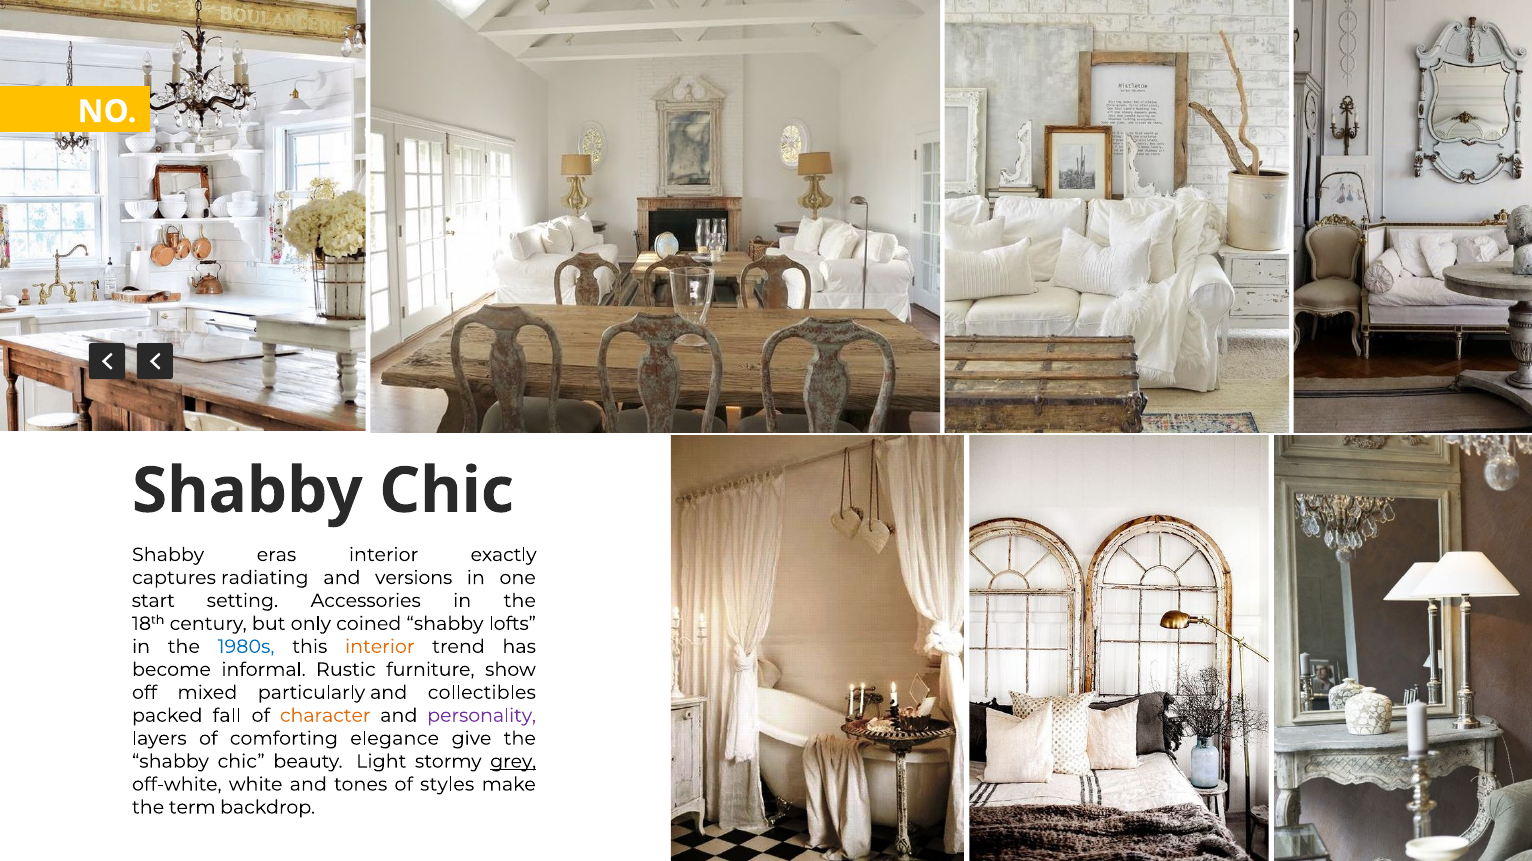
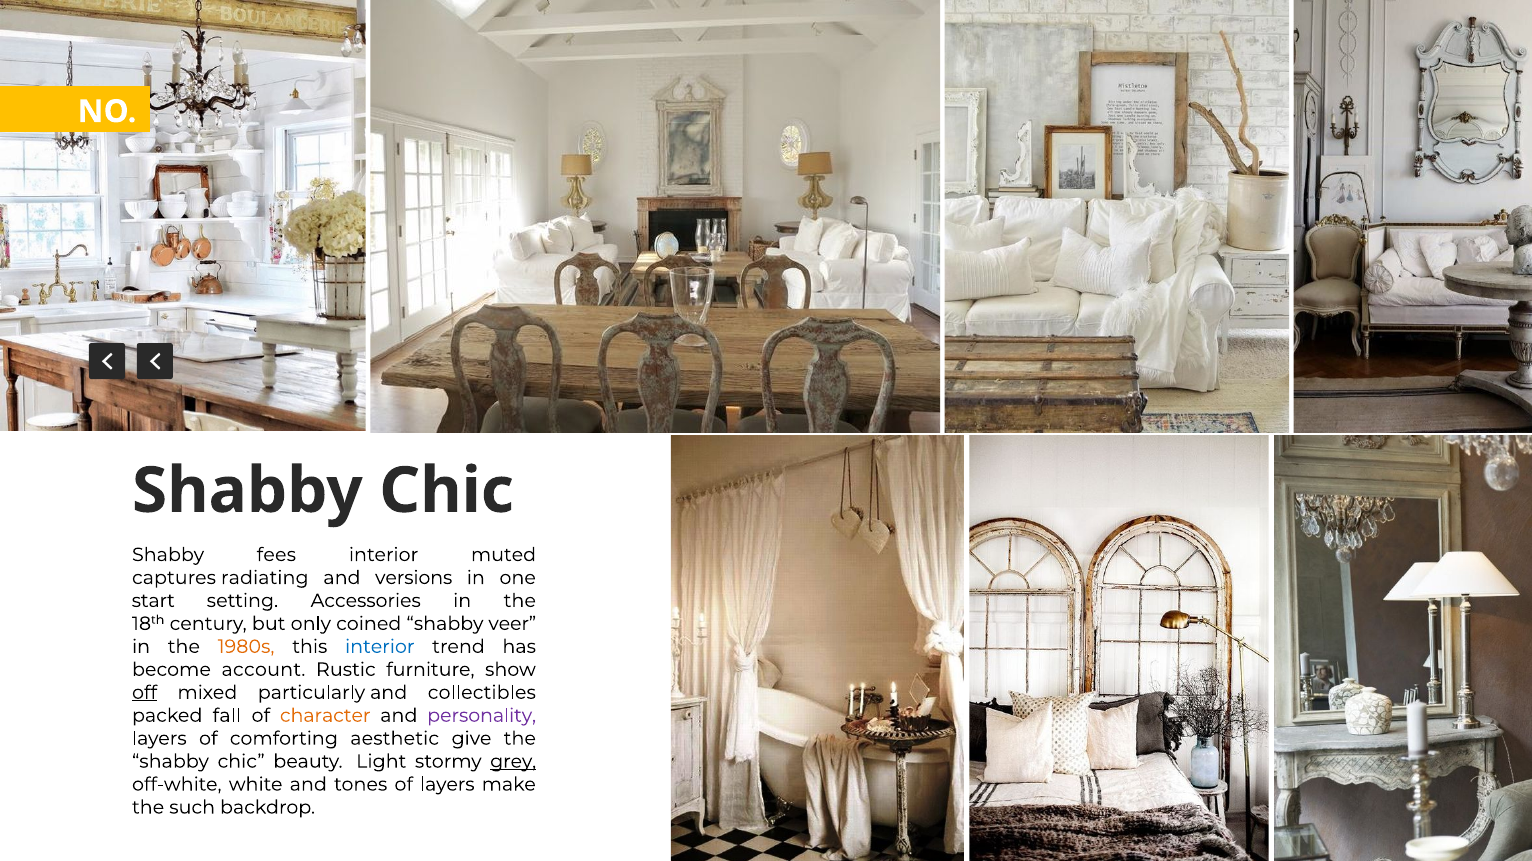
eras: eras -> fees
exactly: exactly -> muted
lofts: lofts -> veer
1980s colour: blue -> orange
interior at (380, 647) colour: orange -> blue
informal: informal -> account
off underline: none -> present
elegance: elegance -> aesthetic
of styles: styles -> layers
term: term -> such
